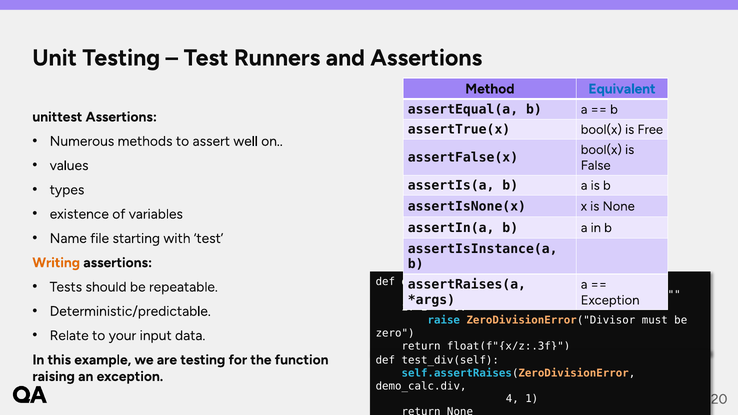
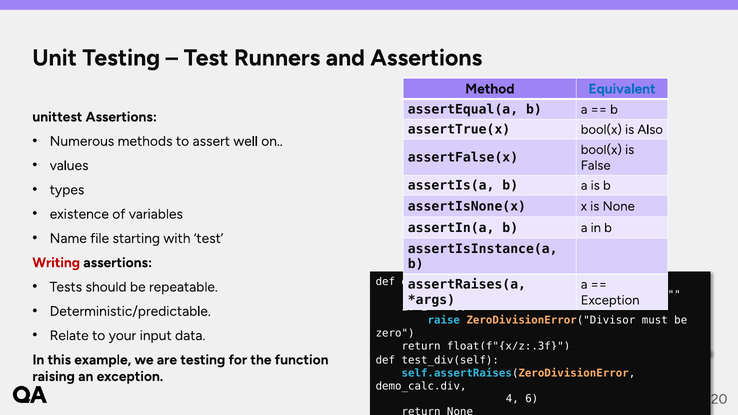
Free: Free -> Also
Writing colour: orange -> red
1: 1 -> 6
